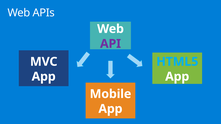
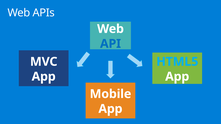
API colour: purple -> blue
